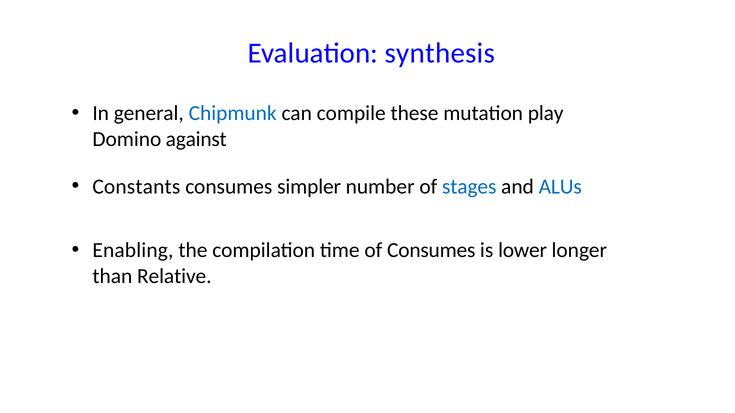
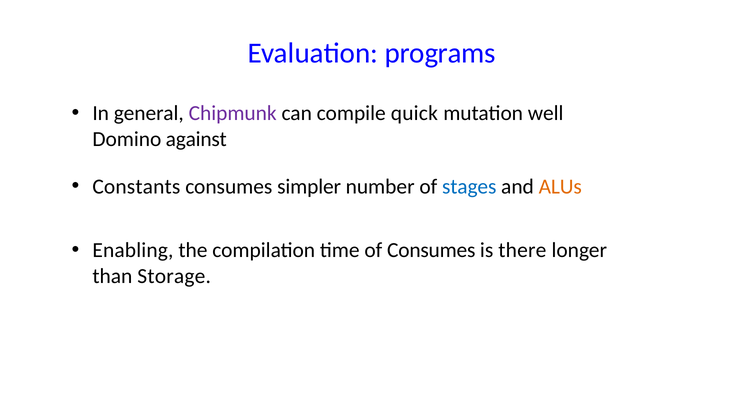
synthesis: synthesis -> programs
Chipmunk colour: blue -> purple
these: these -> quick
play: play -> well
ALUs colour: blue -> orange
lower: lower -> there
Relative: Relative -> Storage
